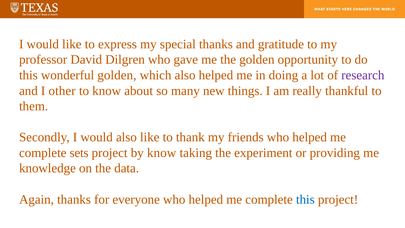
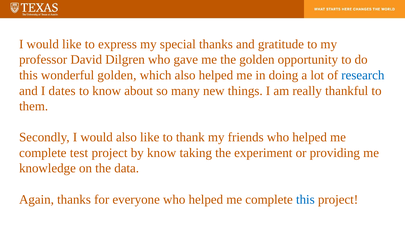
research colour: purple -> blue
other: other -> dates
sets: sets -> test
